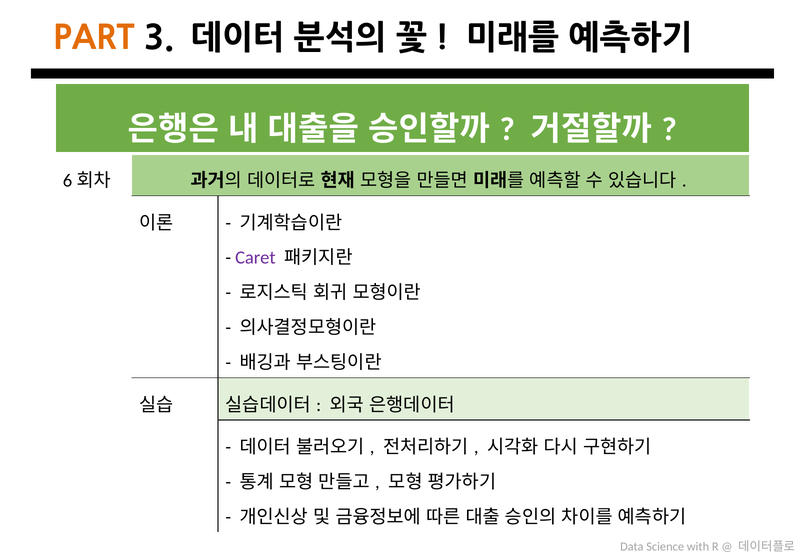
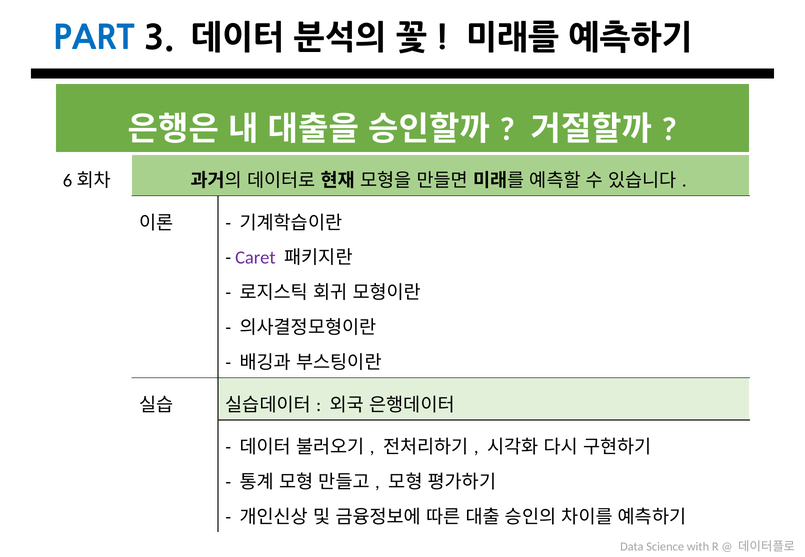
PART colour: orange -> blue
